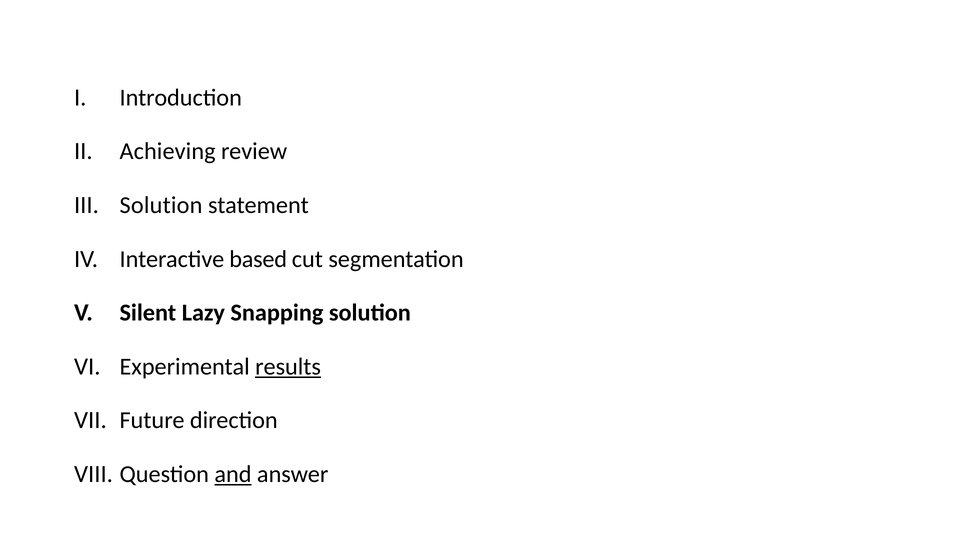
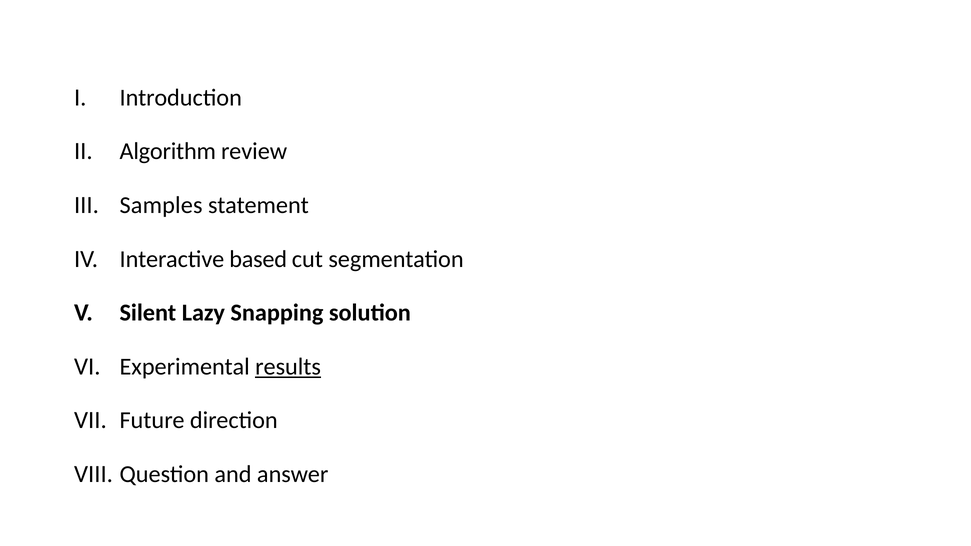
Achieving: Achieving -> Algorithm
Solution at (161, 205): Solution -> Samples
and underline: present -> none
